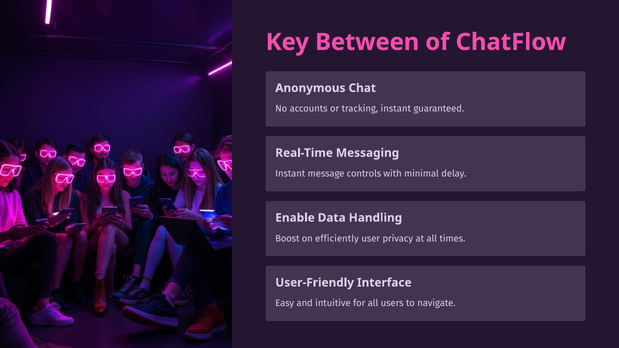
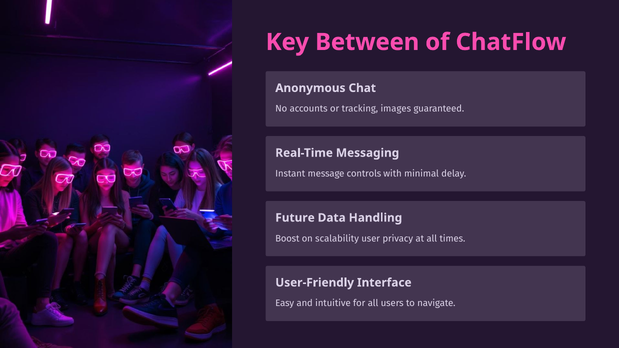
tracking instant: instant -> images
Enable: Enable -> Future
efficiently: efficiently -> scalability
